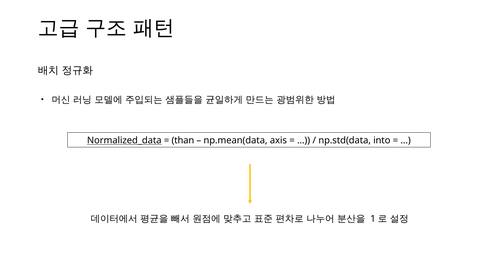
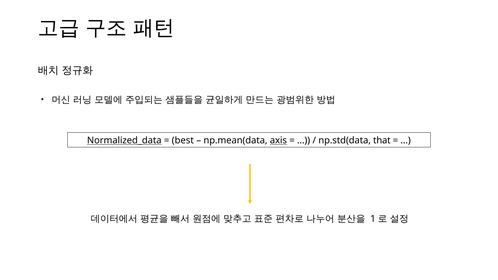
than: than -> best
axis underline: none -> present
into: into -> that
